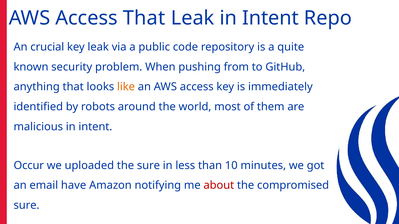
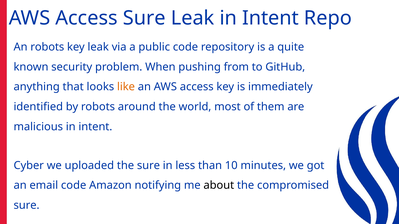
Access That: That -> Sure
An crucial: crucial -> robots
Occur: Occur -> Cyber
email have: have -> code
about colour: red -> black
